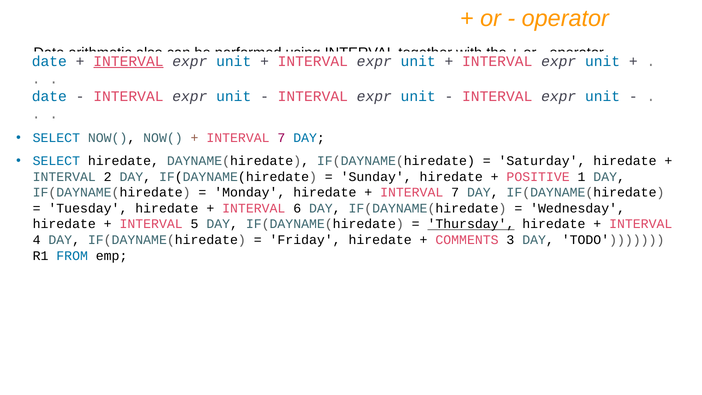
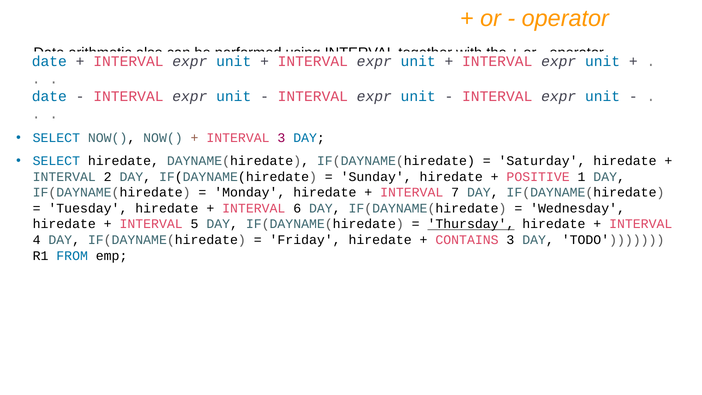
INTERVAL at (128, 61) underline: present -> none
7 at (281, 138): 7 -> 3
COMMENTS: COMMENTS -> CONTAINS
